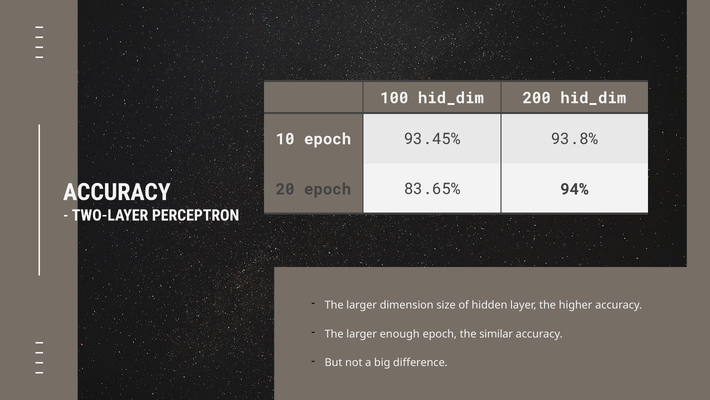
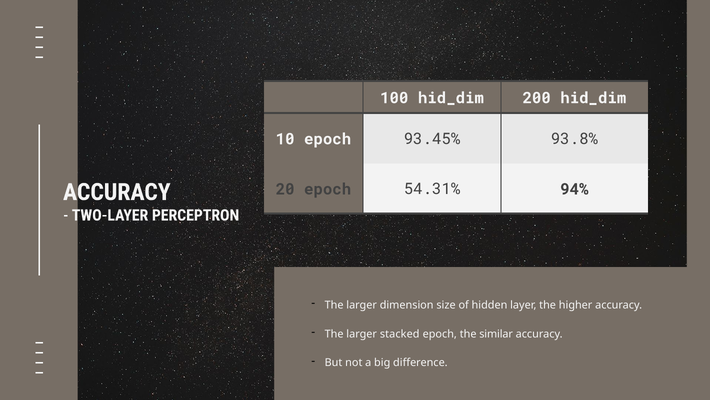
83.65%: 83.65% -> 54.31%
enough: enough -> stacked
